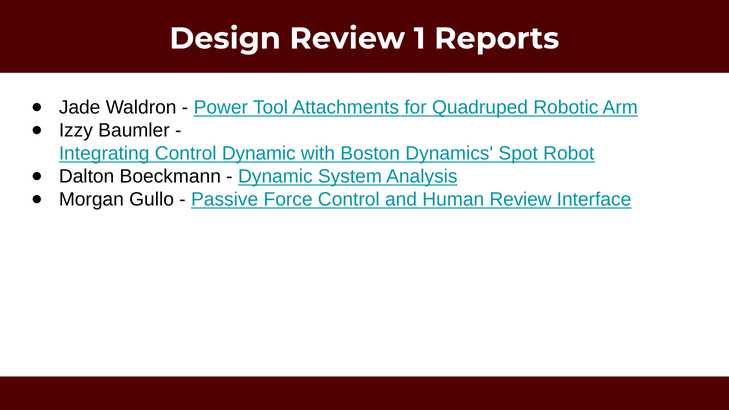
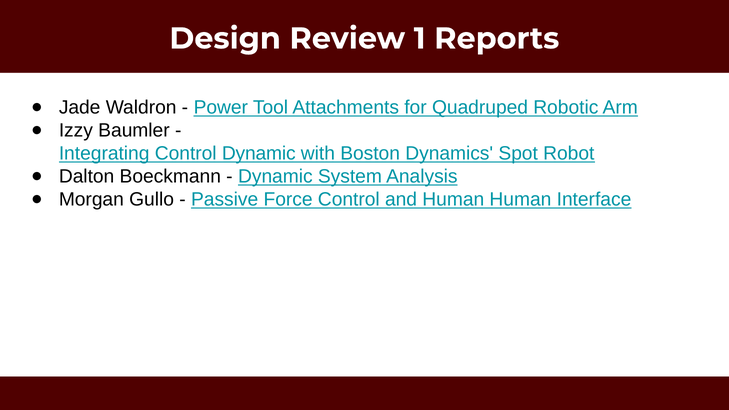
Human Review: Review -> Human
